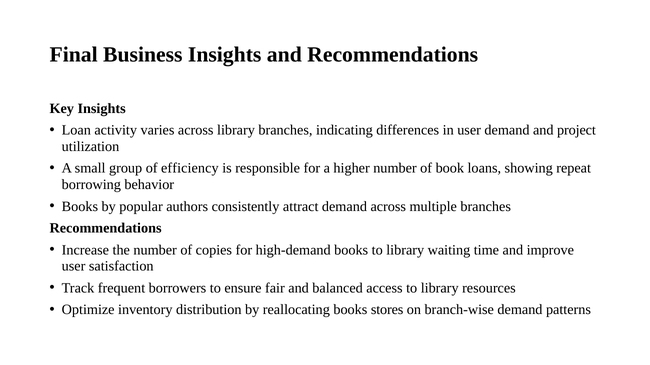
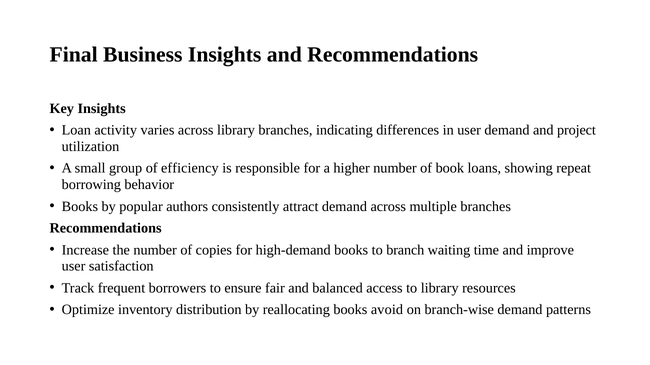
books to library: library -> branch
stores: stores -> avoid
